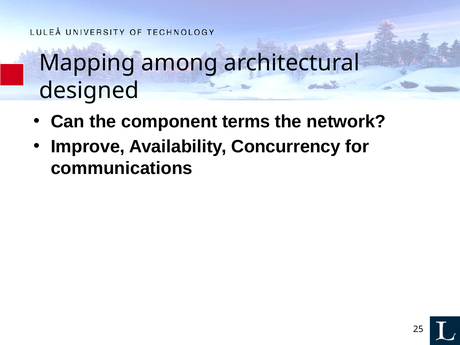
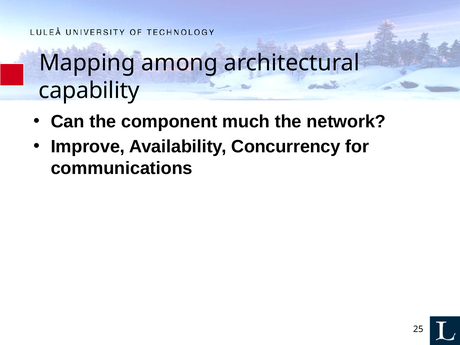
designed: designed -> capability
terms: terms -> much
